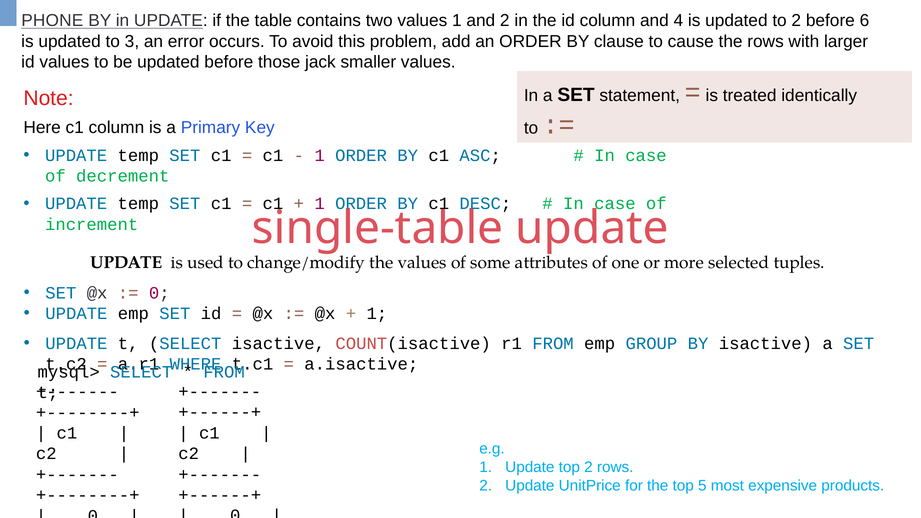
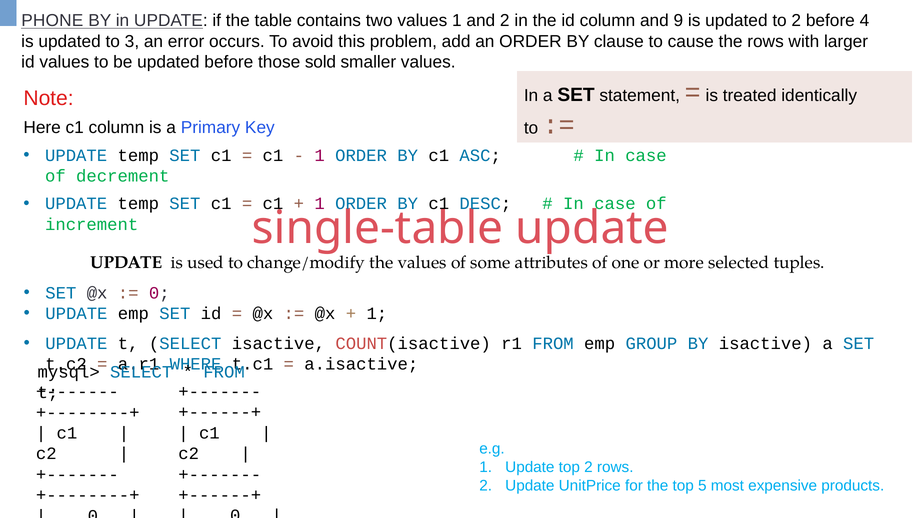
4: 4 -> 9
before 6: 6 -> 4
jack: jack -> sold
